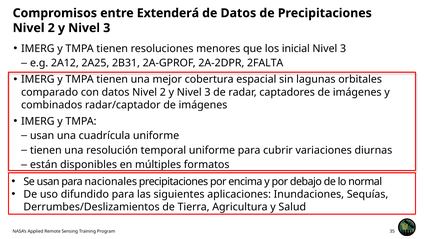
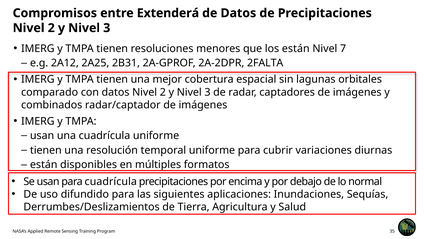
los inicial: inicial -> están
3 at (343, 49): 3 -> 7
para nacionales: nacionales -> cuadrícula
